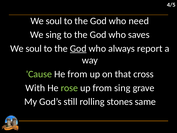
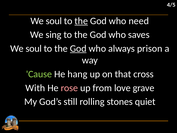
the at (81, 21) underline: none -> present
report: report -> prison
He from: from -> hang
rose colour: light green -> pink
from sing: sing -> love
same: same -> quiet
